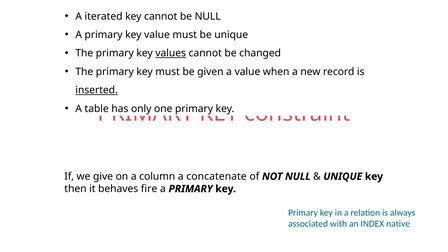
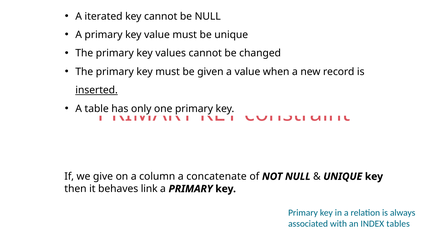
values underline: present -> none
fire: fire -> link
native: native -> tables
